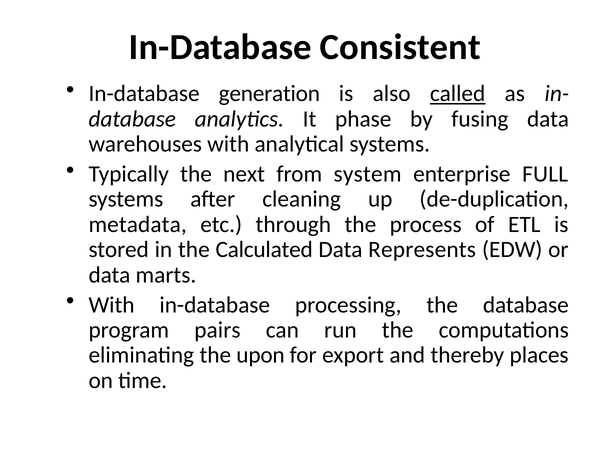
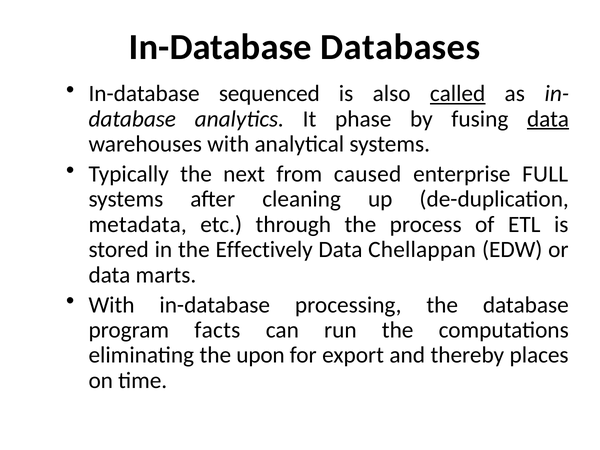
Consistent: Consistent -> Databases
generation: generation -> sequenced
data at (548, 119) underline: none -> present
system: system -> caused
Calculated: Calculated -> Effectively
Represents: Represents -> Chellappan
pairs: pairs -> facts
